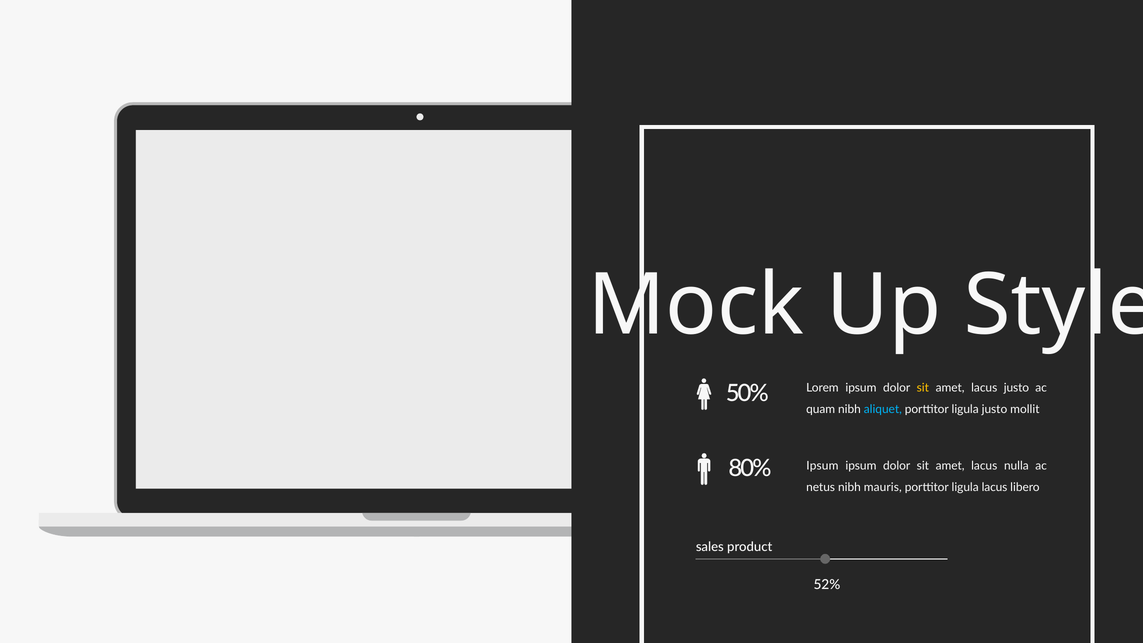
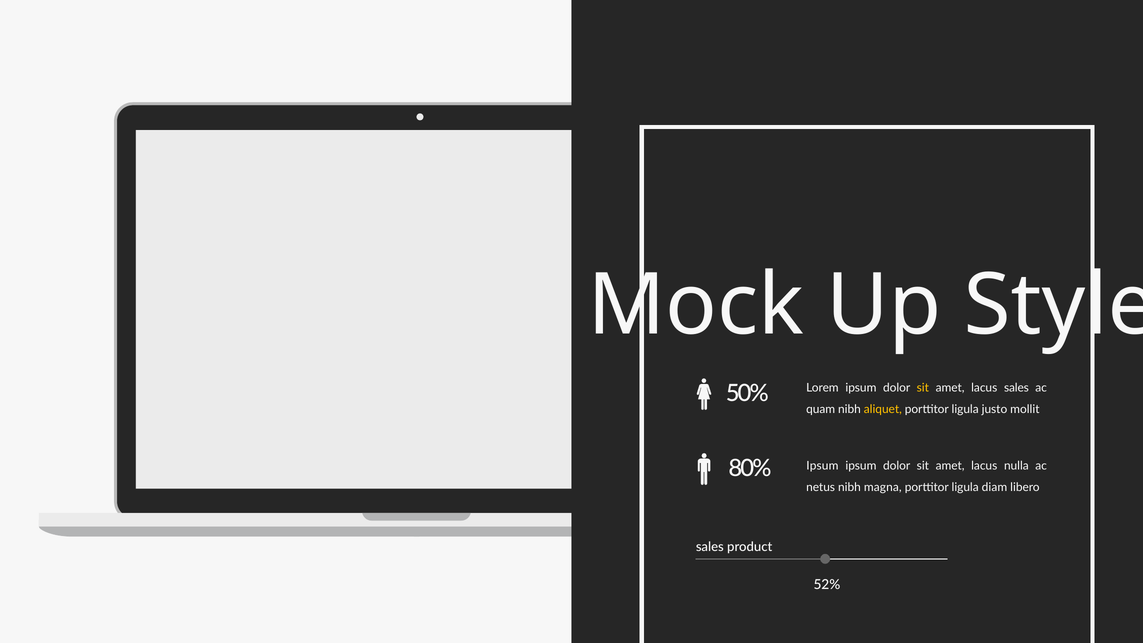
lacus justo: justo -> sales
aliquet colour: light blue -> yellow
mauris: mauris -> magna
ligula lacus: lacus -> diam
